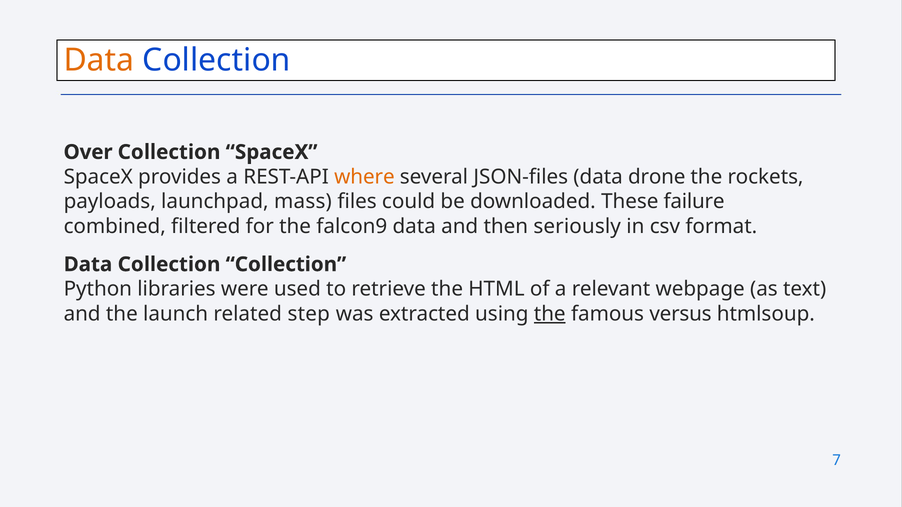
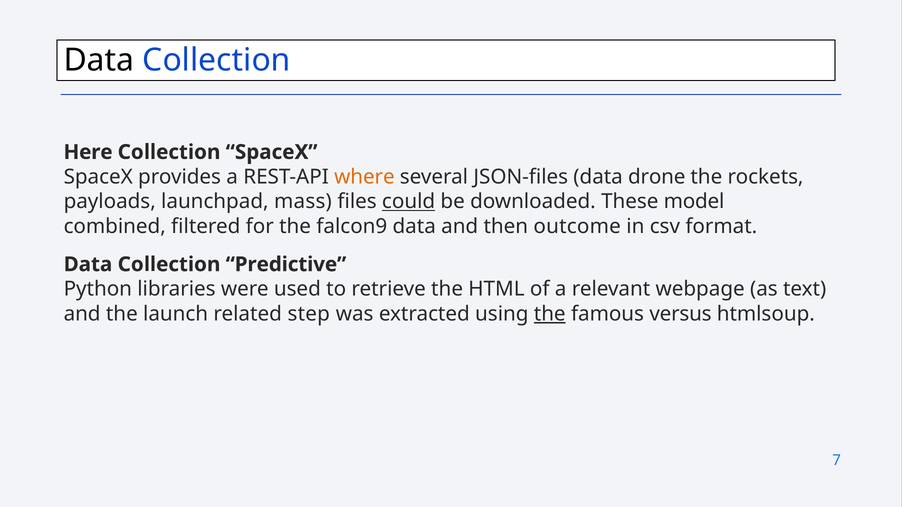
Data at (99, 60) colour: orange -> black
Over: Over -> Here
could underline: none -> present
failure: failure -> model
seriously: seriously -> outcome
Collection Collection: Collection -> Predictive
